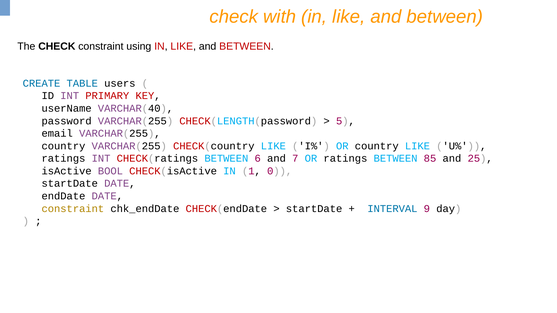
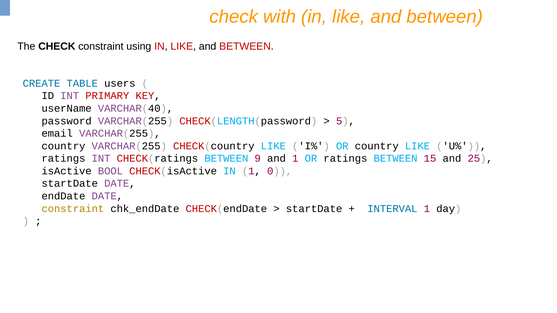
6: 6 -> 9
and 7: 7 -> 1
85: 85 -> 15
INTERVAL 9: 9 -> 1
